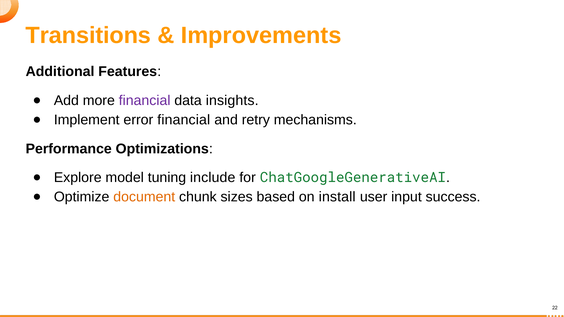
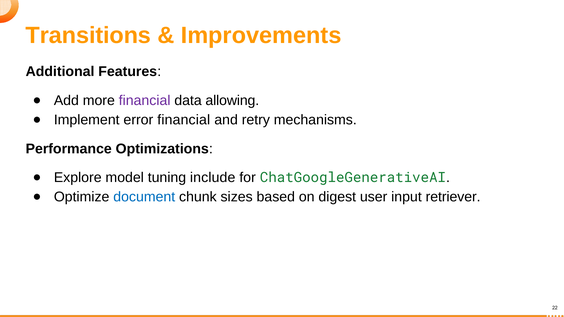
insights: insights -> allowing
document colour: orange -> blue
install: install -> digest
success: success -> retriever
